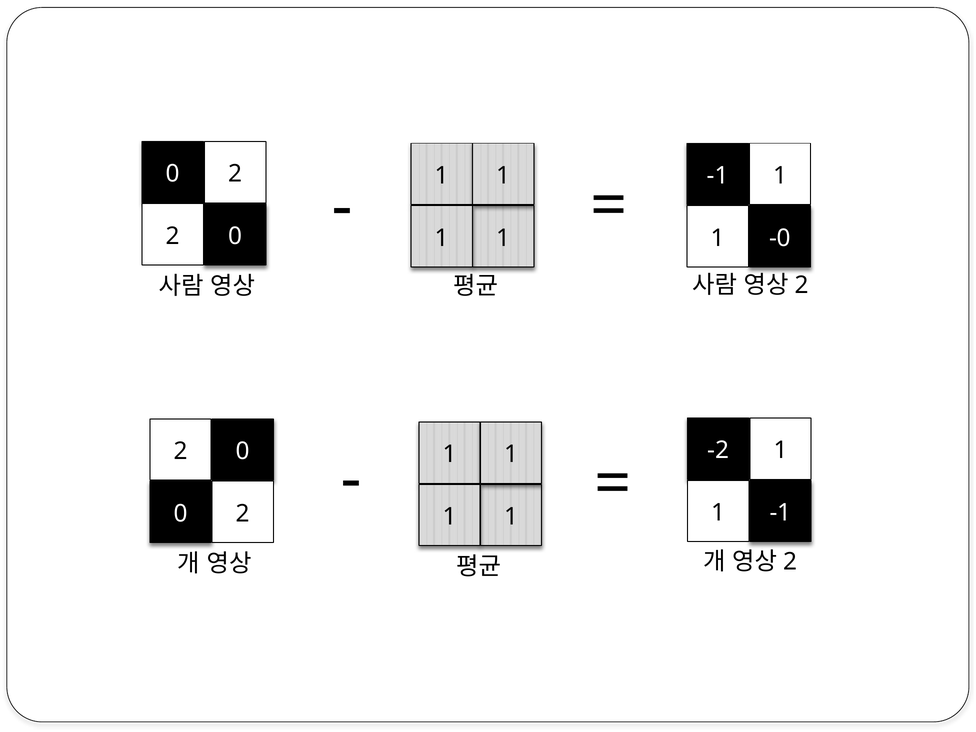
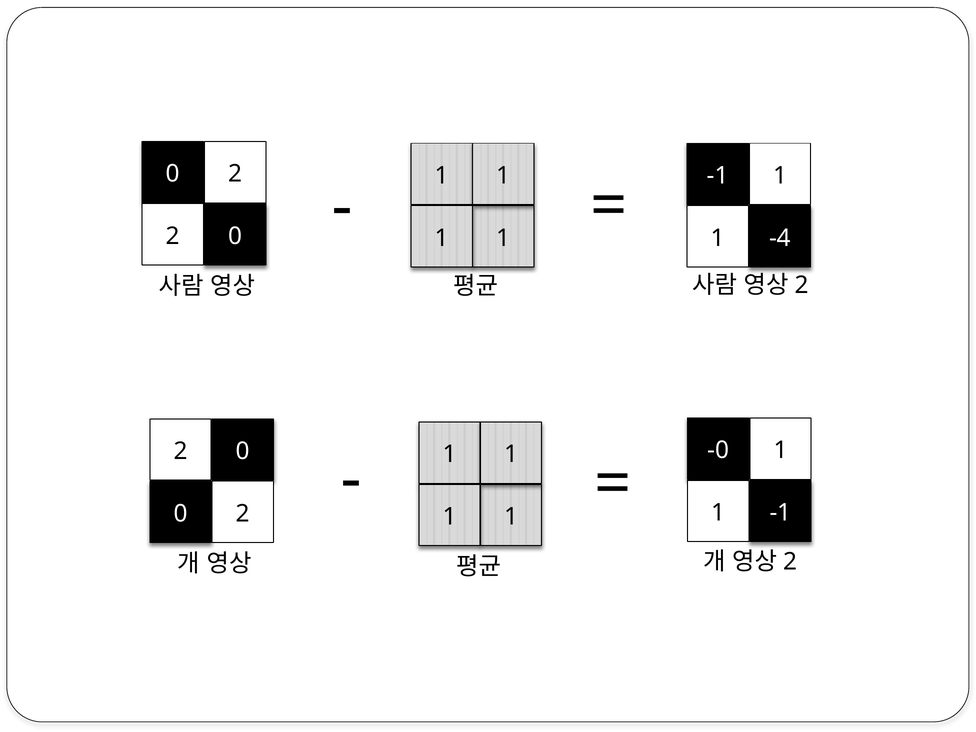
-0: -0 -> -4
-2: -2 -> -0
